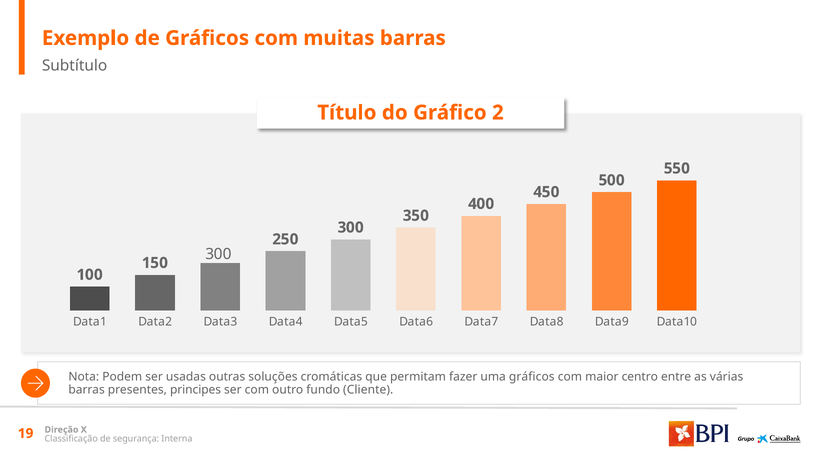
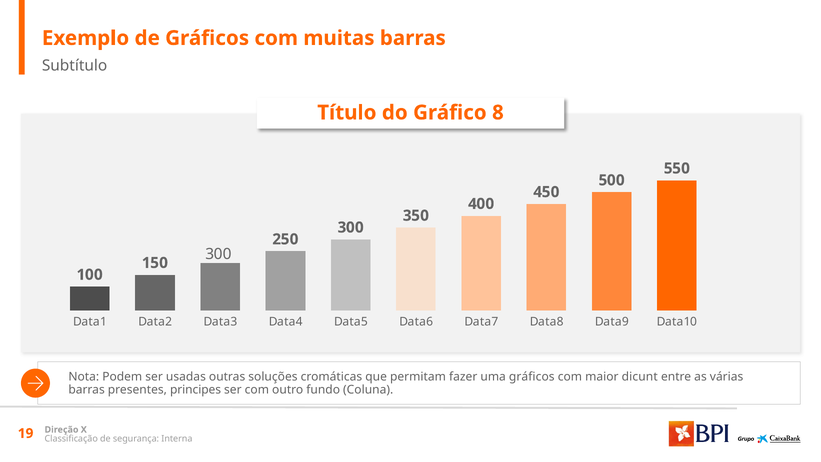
2: 2 -> 8
centro: centro -> dicunt
Cliente: Cliente -> Coluna
